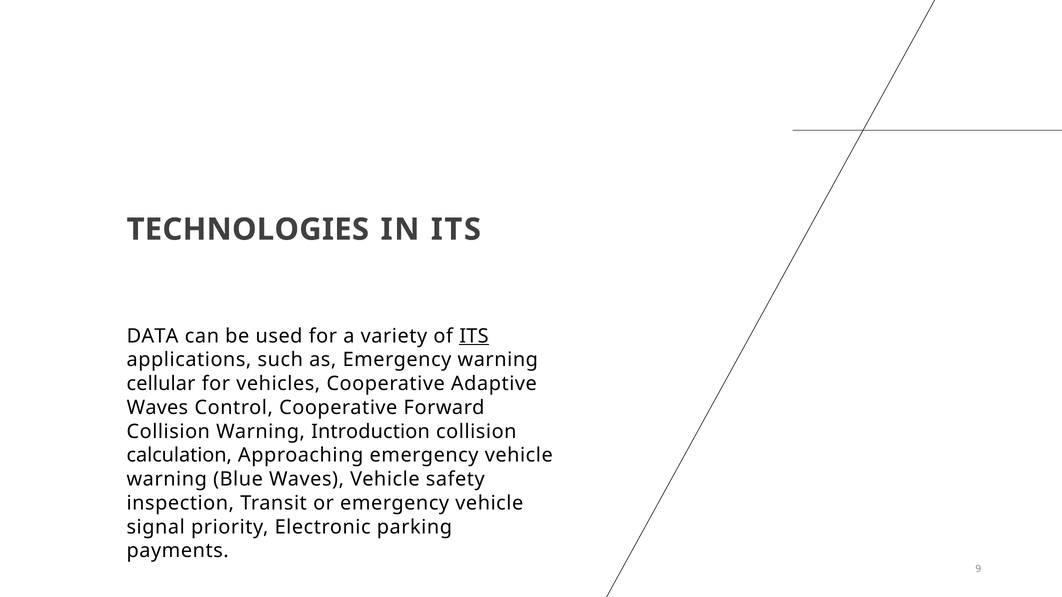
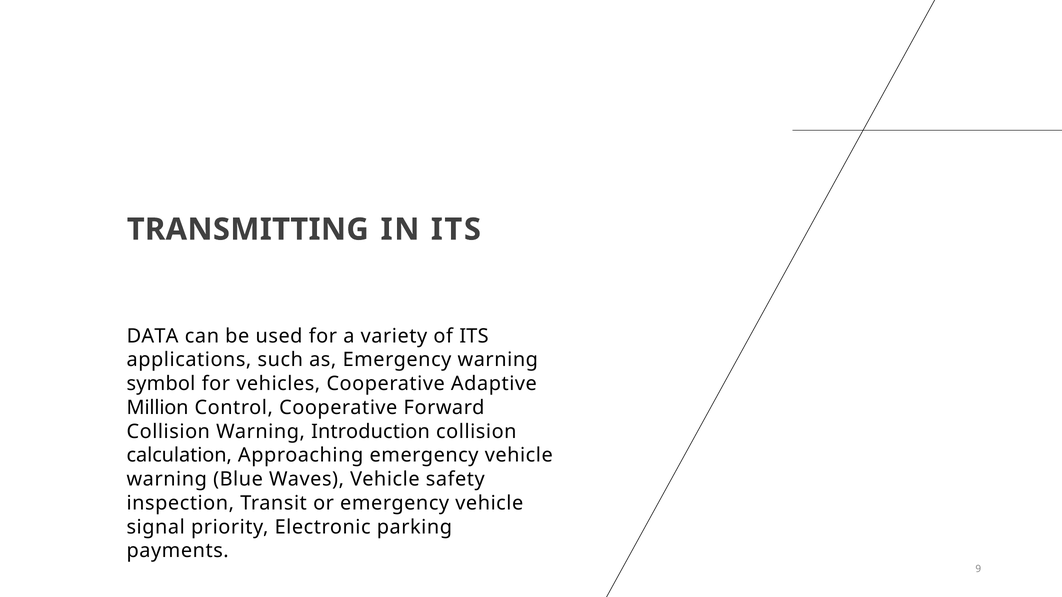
TECHNOLOGIES: TECHNOLOGIES -> TRANSMITTING
ITS at (474, 336) underline: present -> none
cellular: cellular -> symbol
Waves at (157, 408): Waves -> Million
